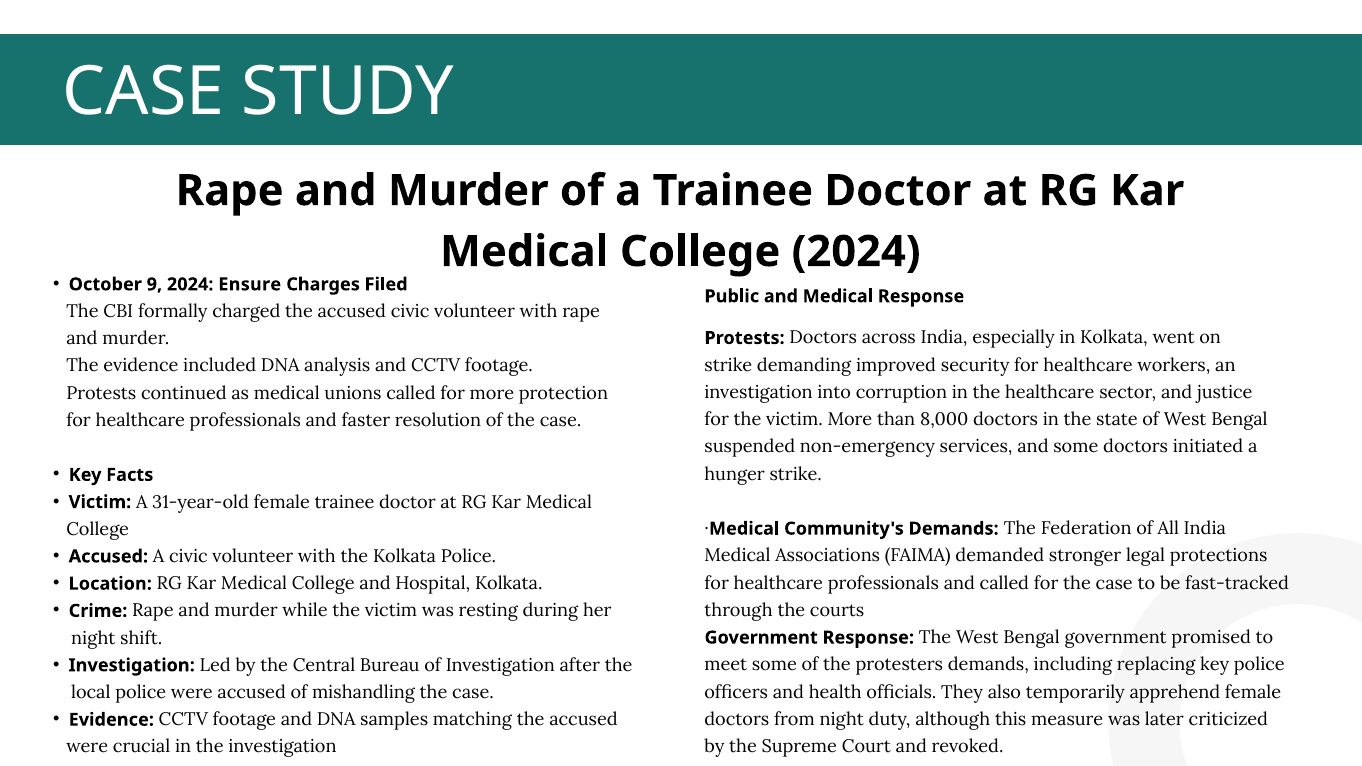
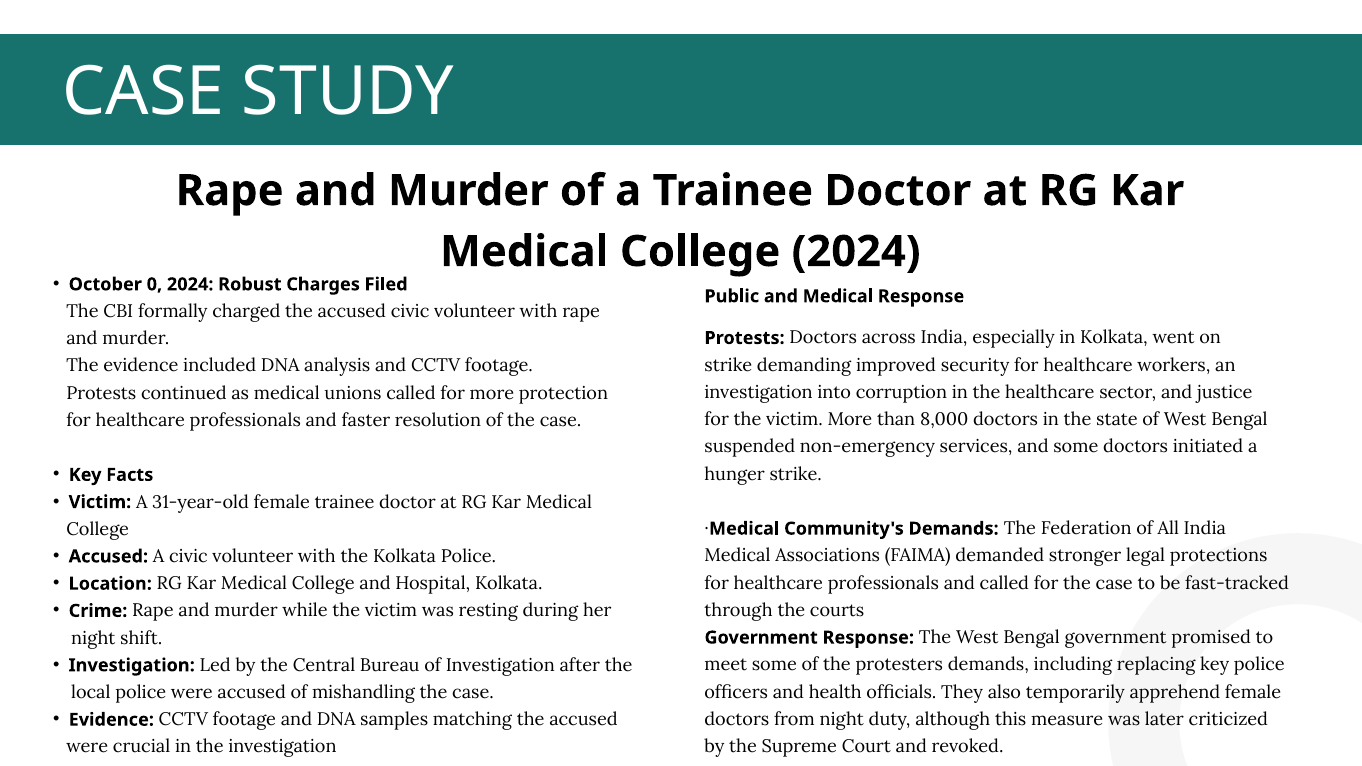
9: 9 -> 0
Ensure: Ensure -> Robust
